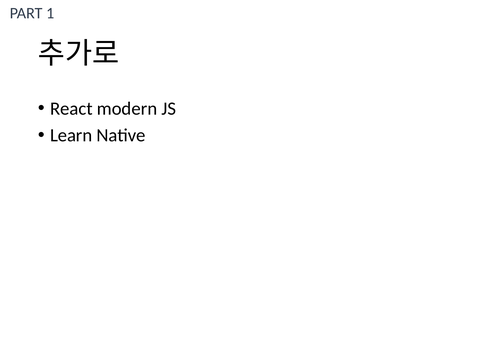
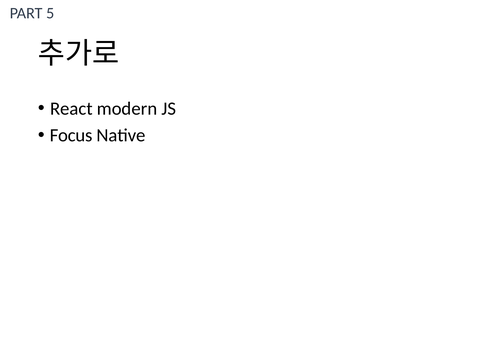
1: 1 -> 5
Learn: Learn -> Focus
